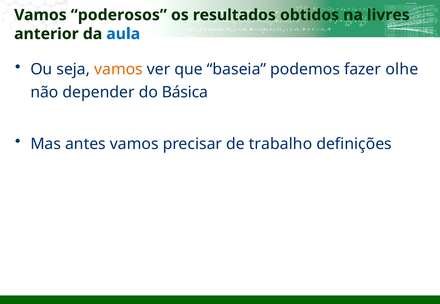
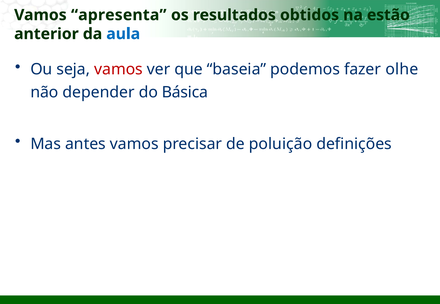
poderosos: poderosos -> apresenta
livres: livres -> estão
vamos at (119, 70) colour: orange -> red
trabalho: trabalho -> poluição
